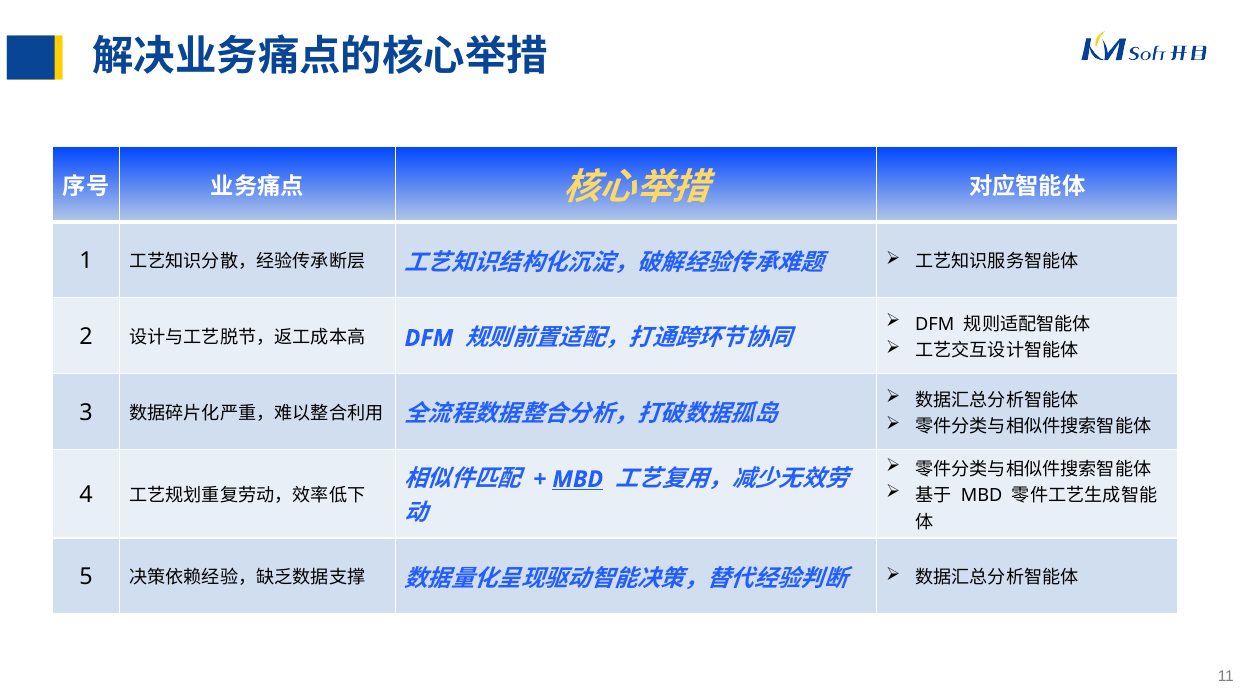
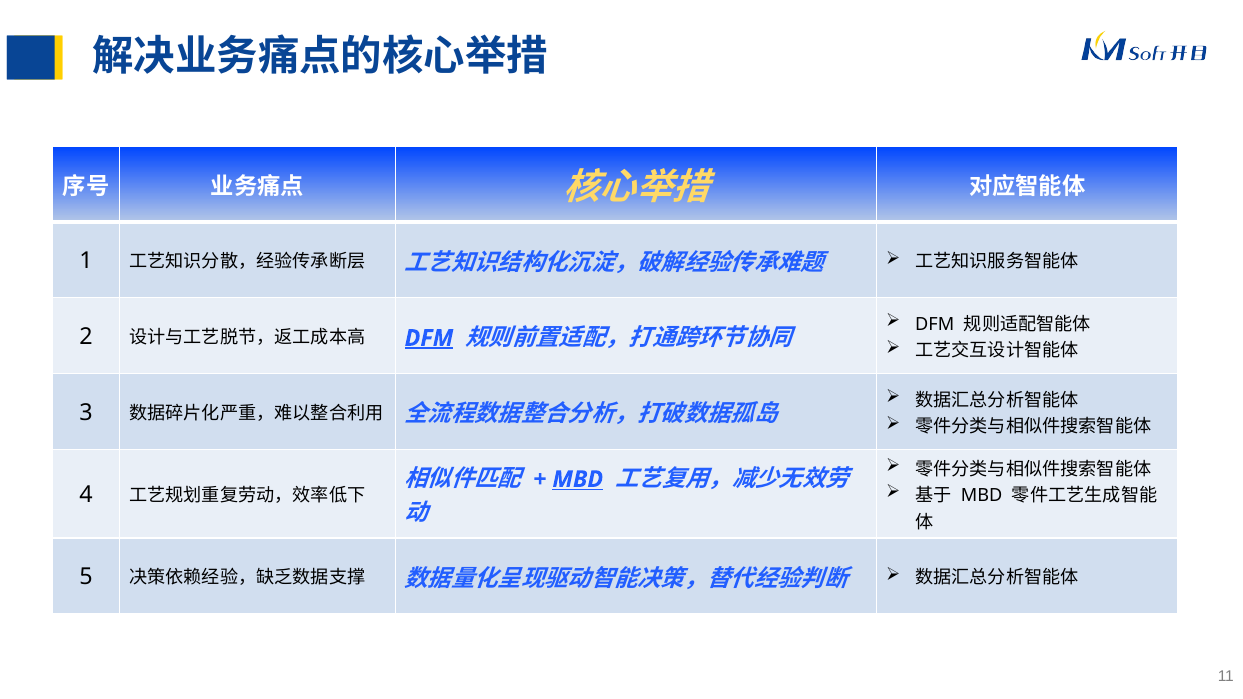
DFM at (429, 338) underline: none -> present
